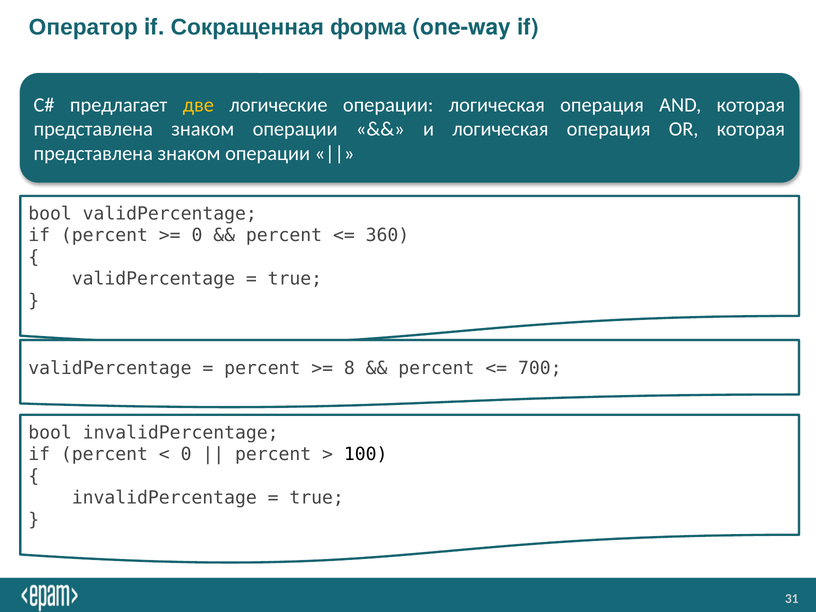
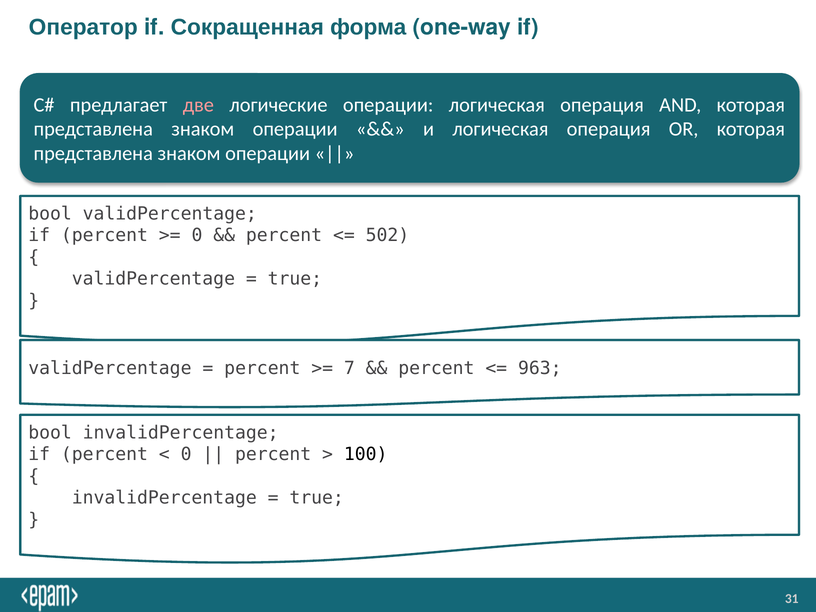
две colour: yellow -> pink
360: 360 -> 502
8: 8 -> 7
700: 700 -> 963
